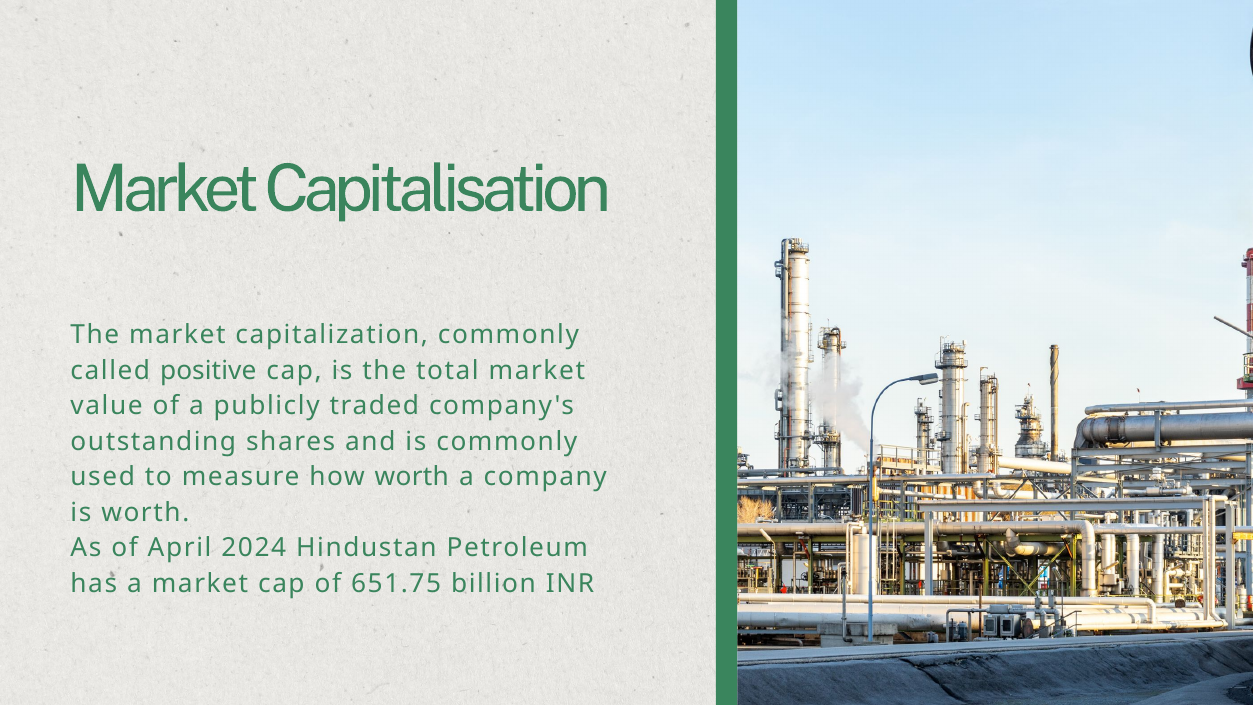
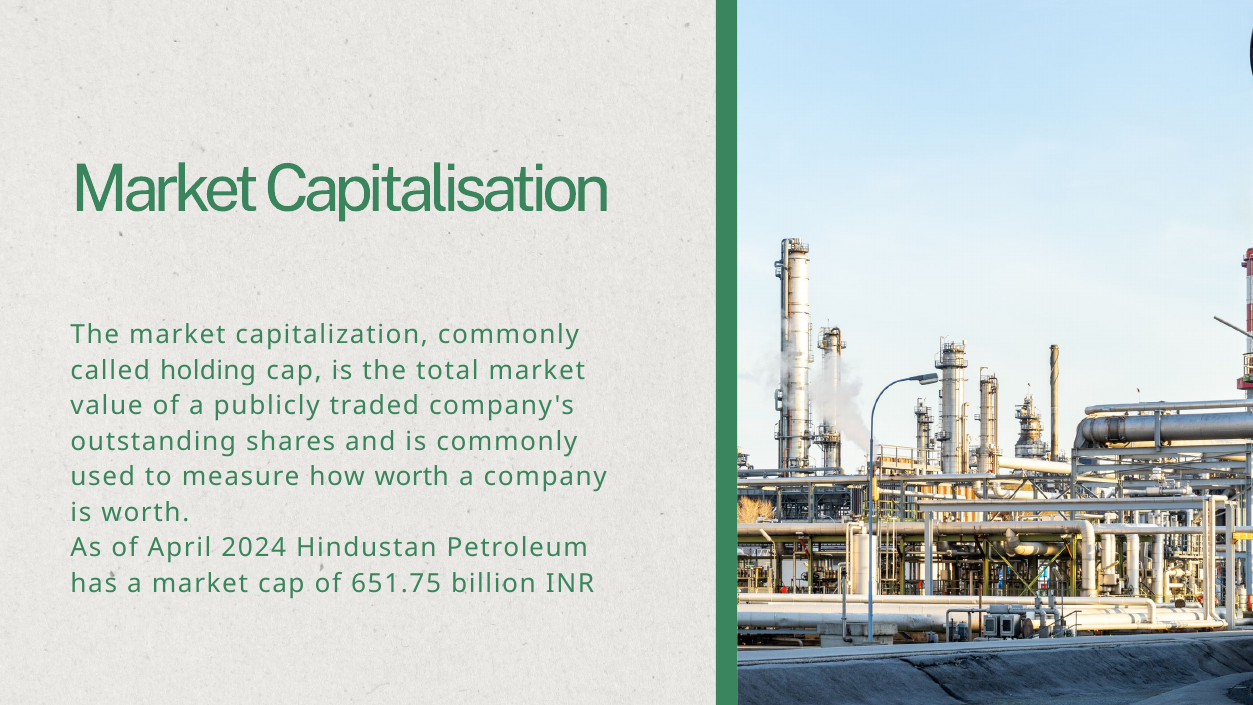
positive: positive -> holding
